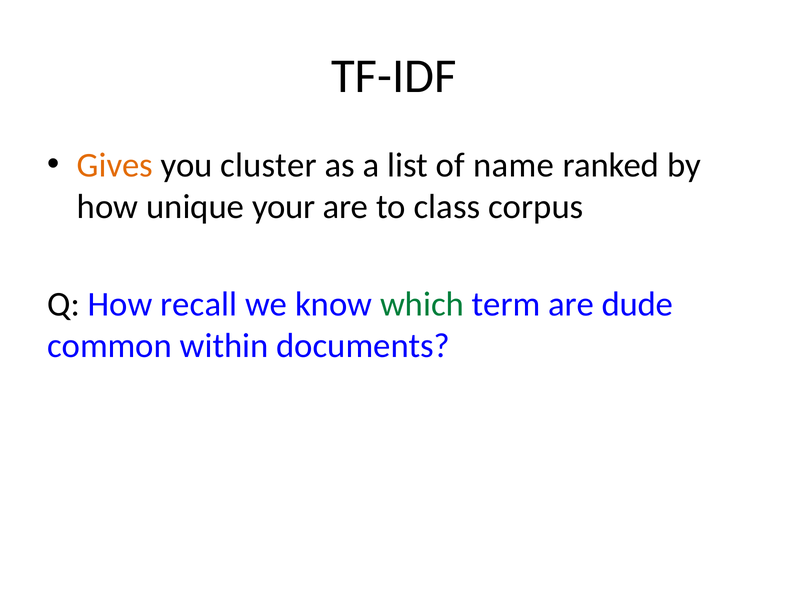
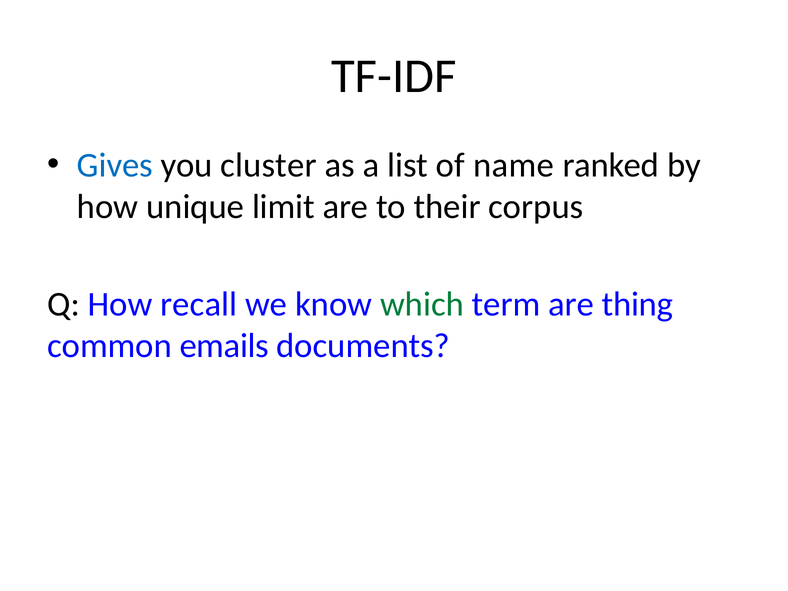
Gives colour: orange -> blue
your: your -> limit
class: class -> their
dude: dude -> thing
within: within -> emails
